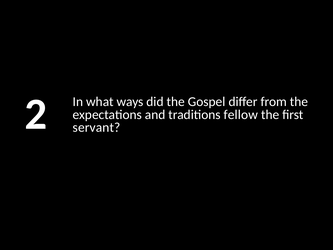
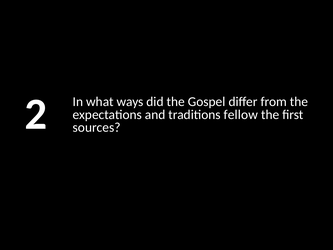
servant: servant -> sources
